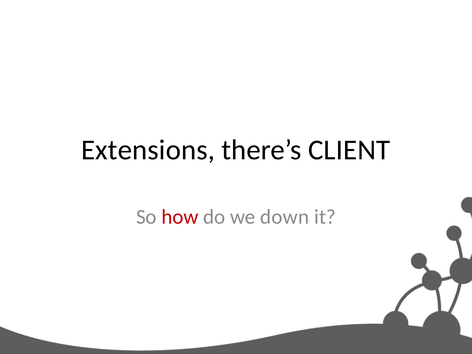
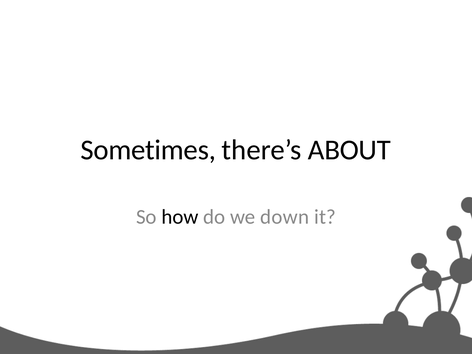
Extensions: Extensions -> Sometimes
CLIENT: CLIENT -> ABOUT
how colour: red -> black
